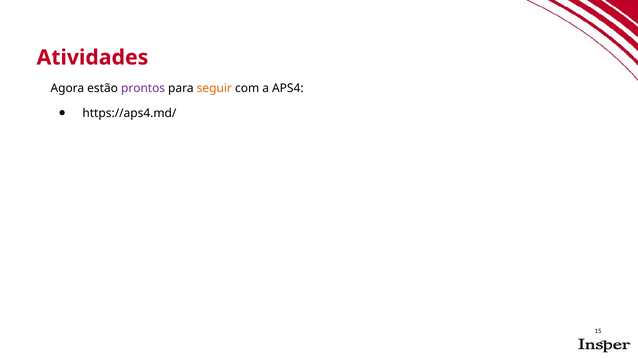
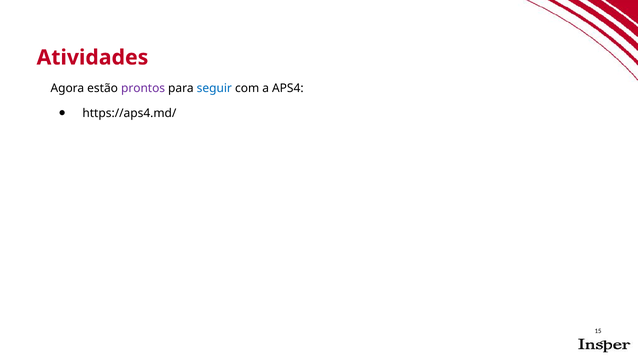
seguir colour: orange -> blue
